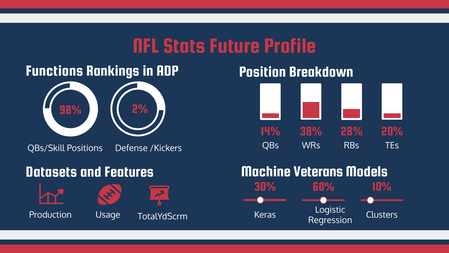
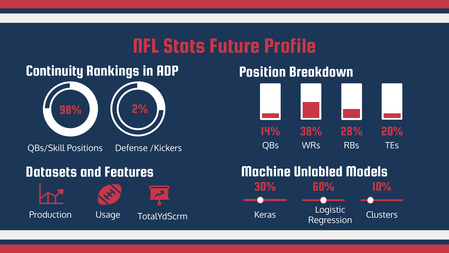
Functions: Functions -> Continuity
Veterans: Veterans -> Unlabled
